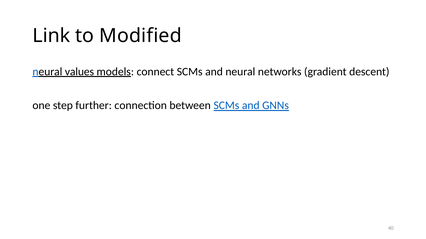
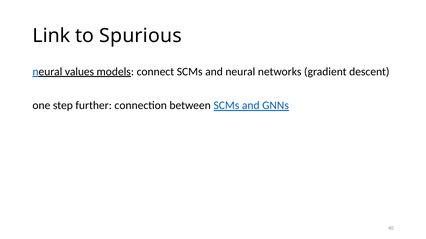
Modified: Modified -> Spurious
